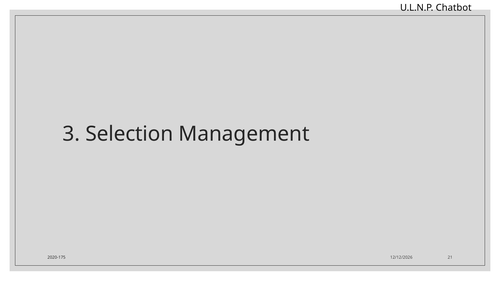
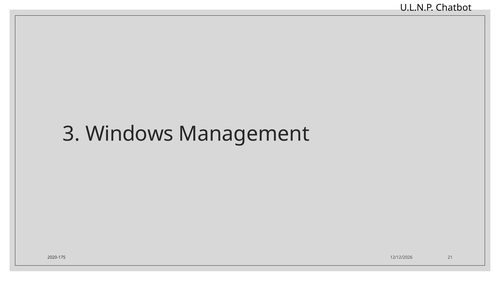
Selection: Selection -> Windows
